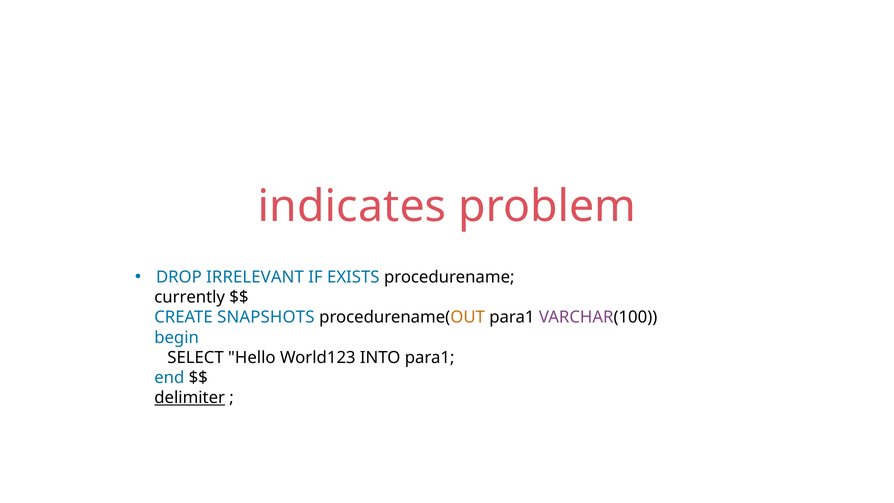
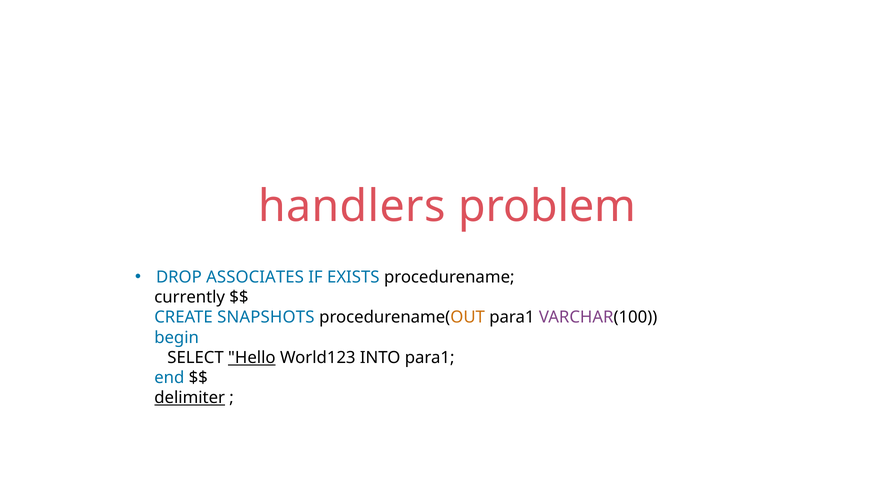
indicates: indicates -> handlers
IRRELEVANT: IRRELEVANT -> ASSOCIATES
Hello underline: none -> present
